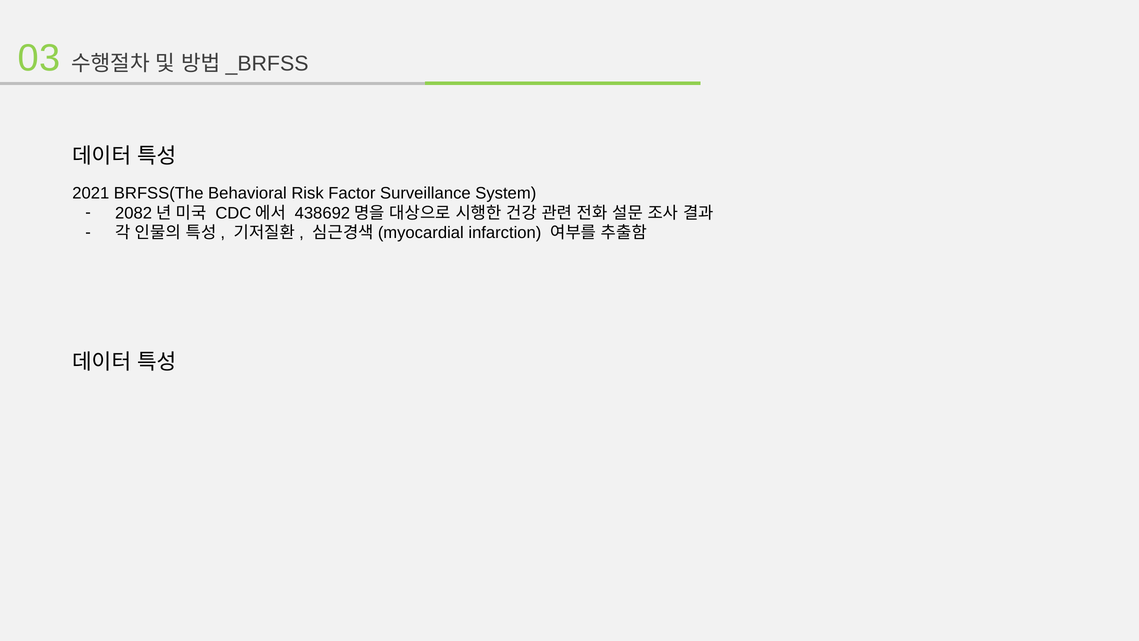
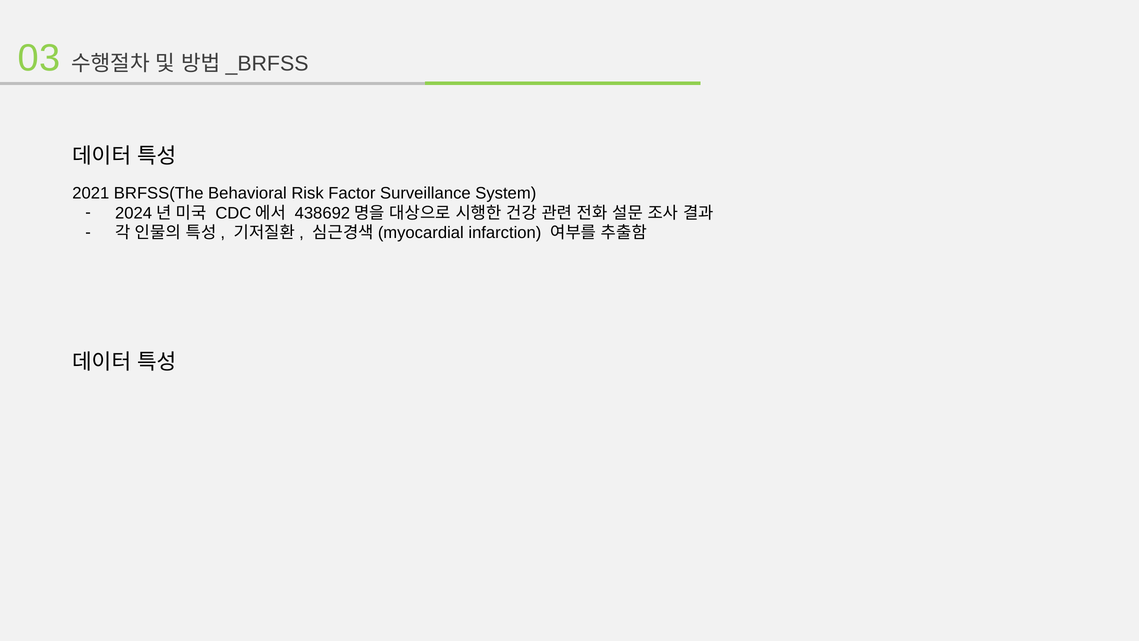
2082: 2082 -> 2024
